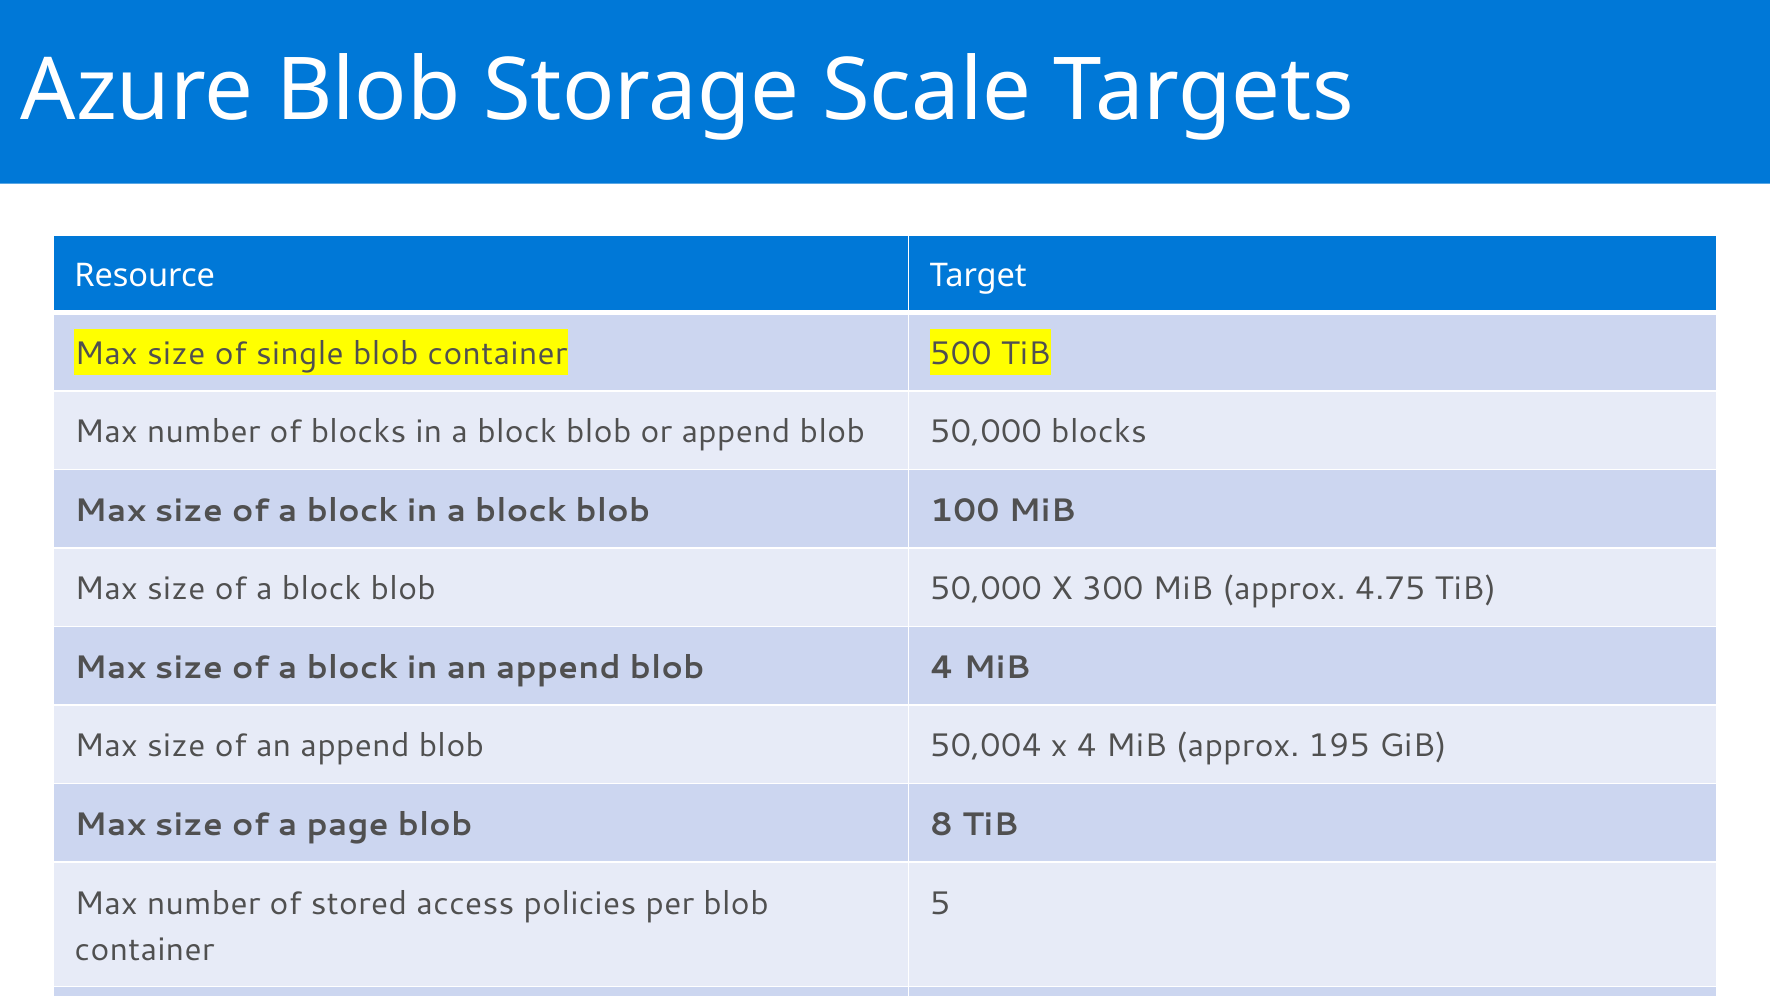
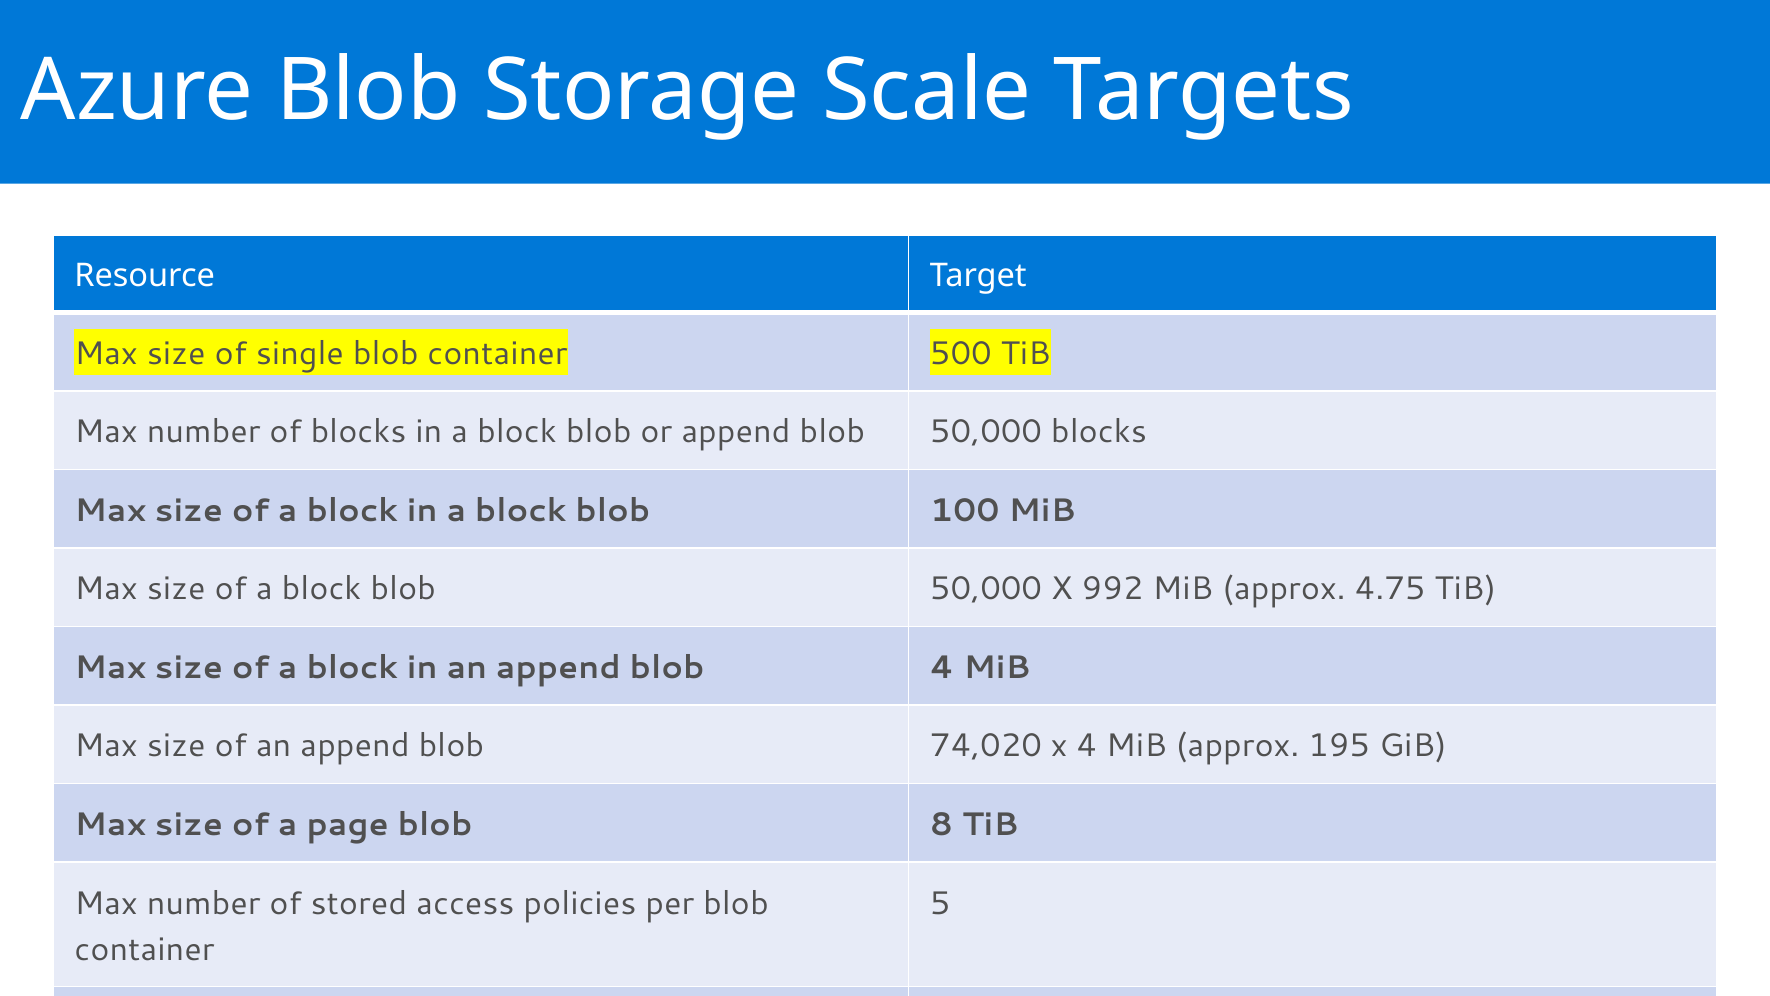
300: 300 -> 992
50,004: 50,004 -> 74,020
